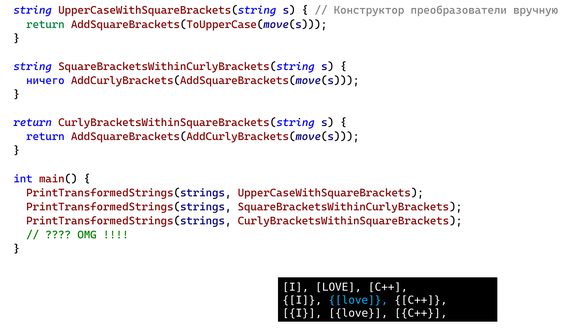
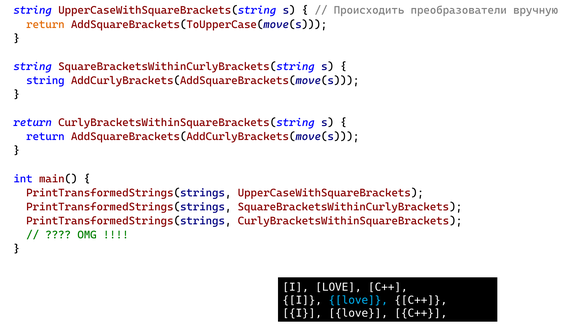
Конструктор: Конструктор -> Происходить
return at (45, 24) colour: green -> orange
ничего at (45, 81): ничего -> string
